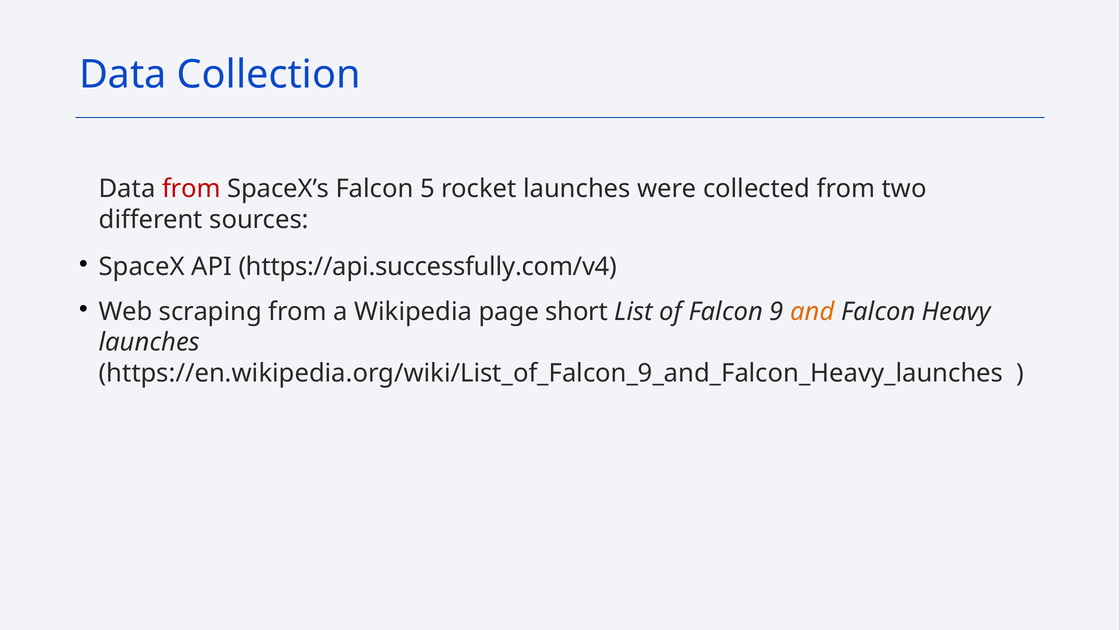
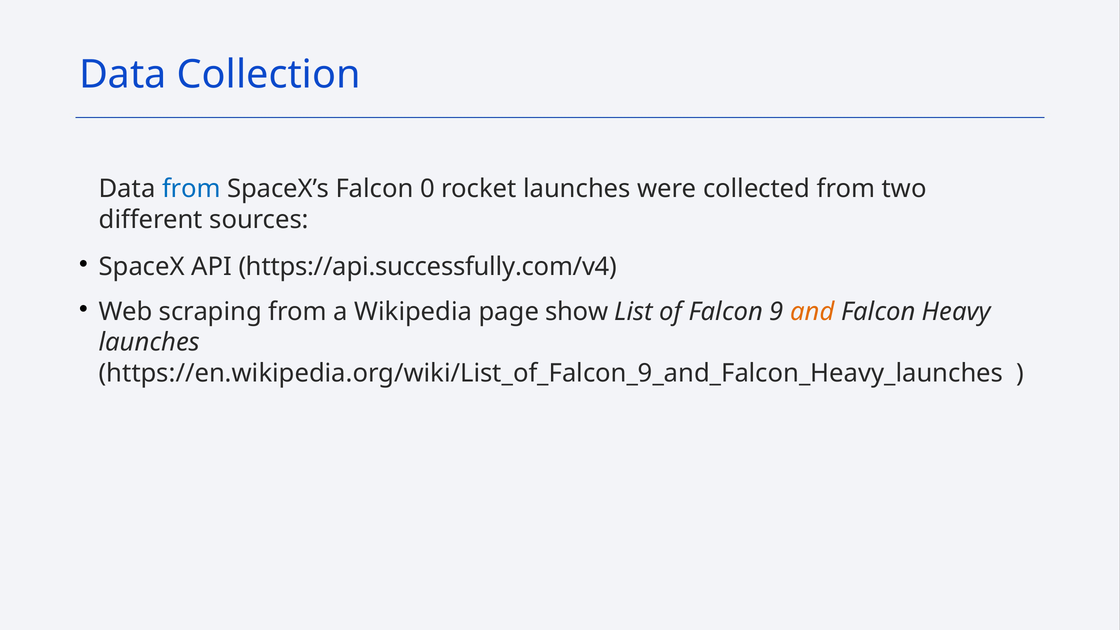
from at (191, 189) colour: red -> blue
5: 5 -> 0
short: short -> show
